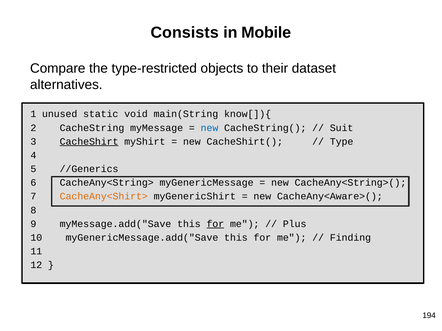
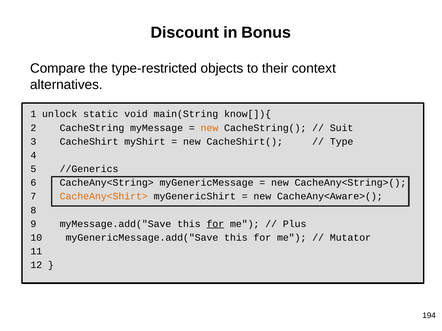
Consists: Consists -> Discount
Mobile: Mobile -> Bonus
dataset: dataset -> context
unused: unused -> unlock
new at (209, 128) colour: blue -> orange
CacheShirt underline: present -> none
Finding: Finding -> Mutator
